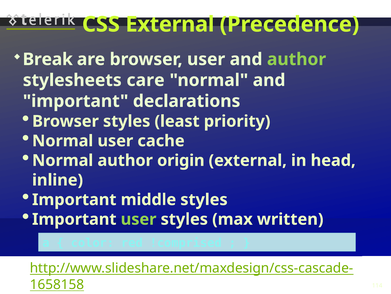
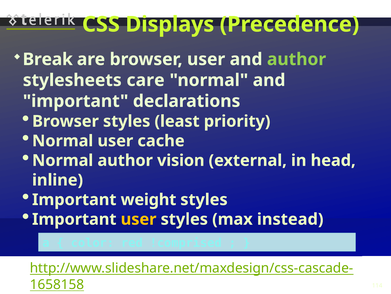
CSS External: External -> Displays
origin: origin -> vision
middle: middle -> weight
user at (139, 219) colour: light green -> yellow
written: written -> instead
